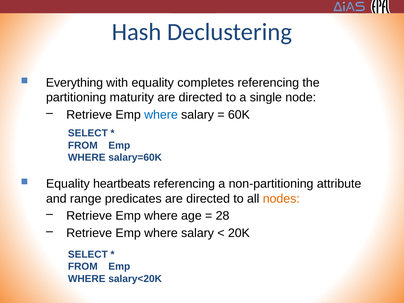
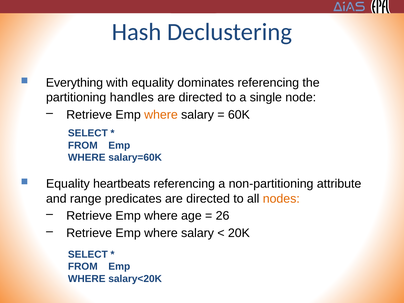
completes: completes -> dominates
maturity: maturity -> handles
where at (161, 115) colour: blue -> orange
28: 28 -> 26
